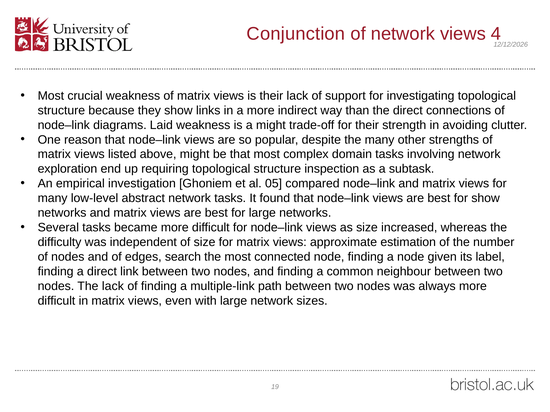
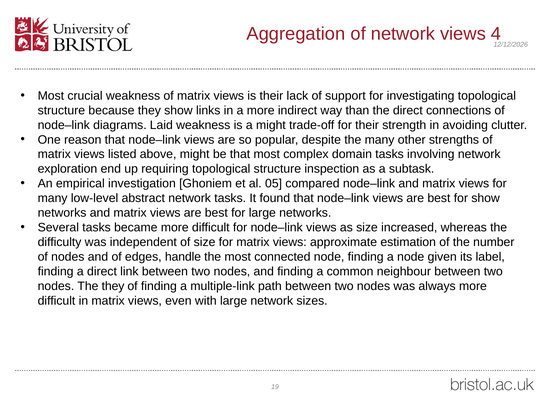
Conjunction: Conjunction -> Aggregation
search: search -> handle
The lack: lack -> they
